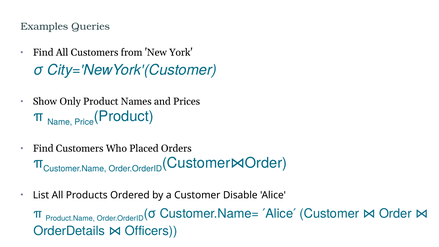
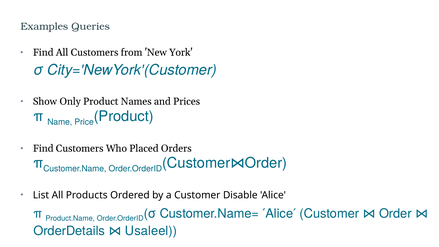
Officers: Officers -> Usaleel
